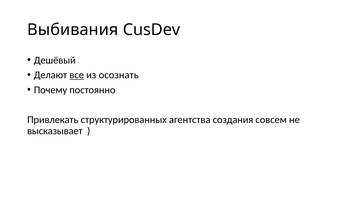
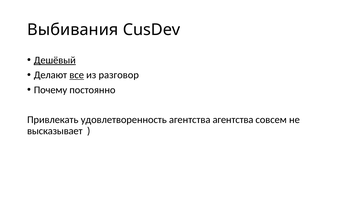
Дешёвый underline: none -> present
осознать: осознать -> разговор
структурированных: структурированных -> удовлетворенность
агентства создания: создания -> агентства
